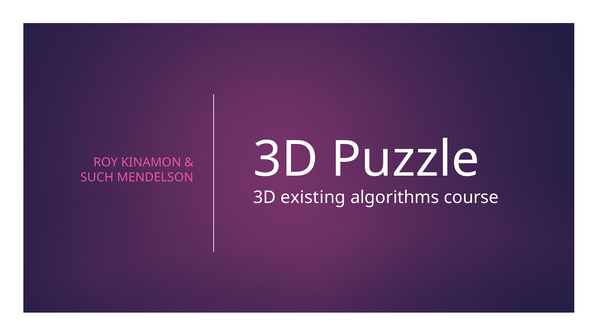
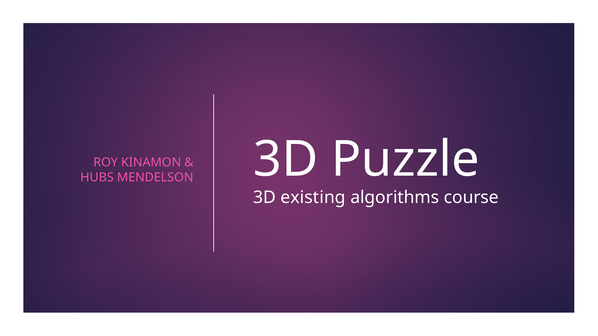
SUCH: SUCH -> HUBS
